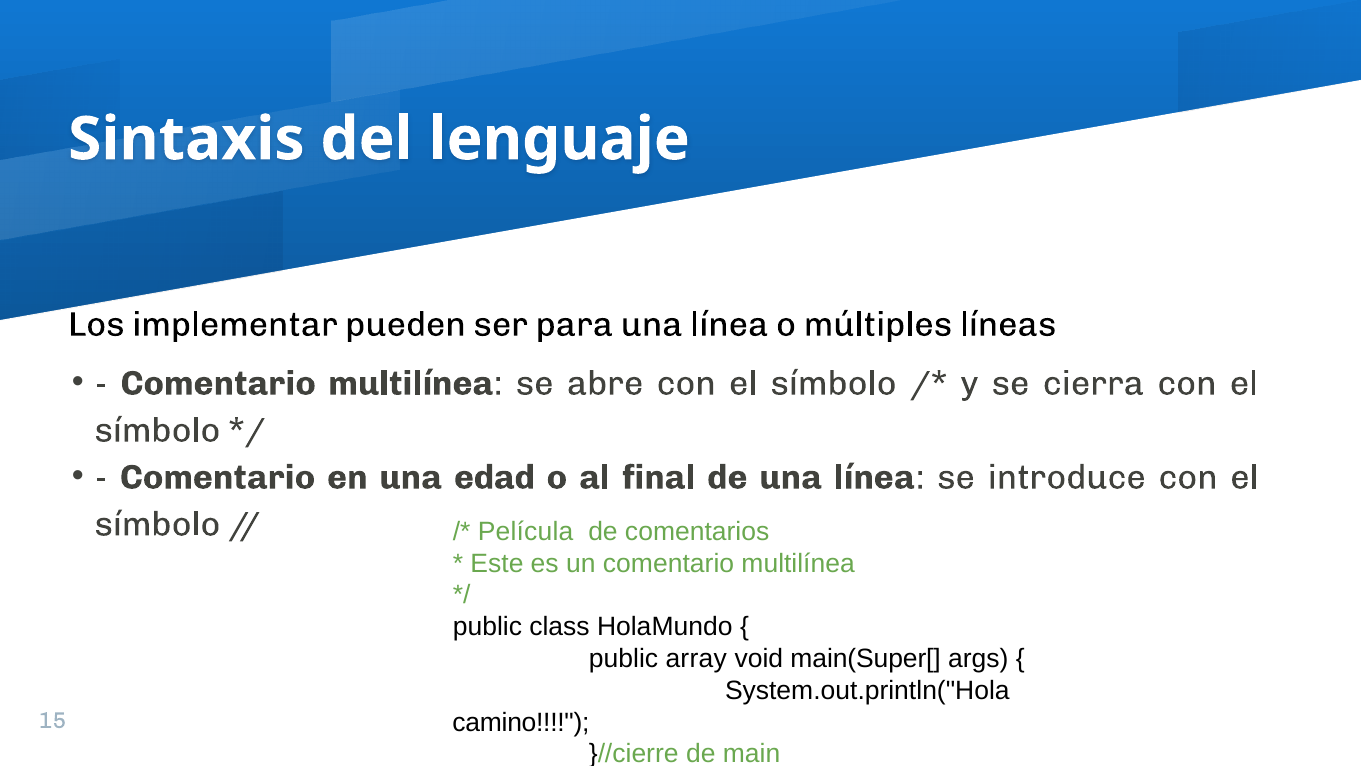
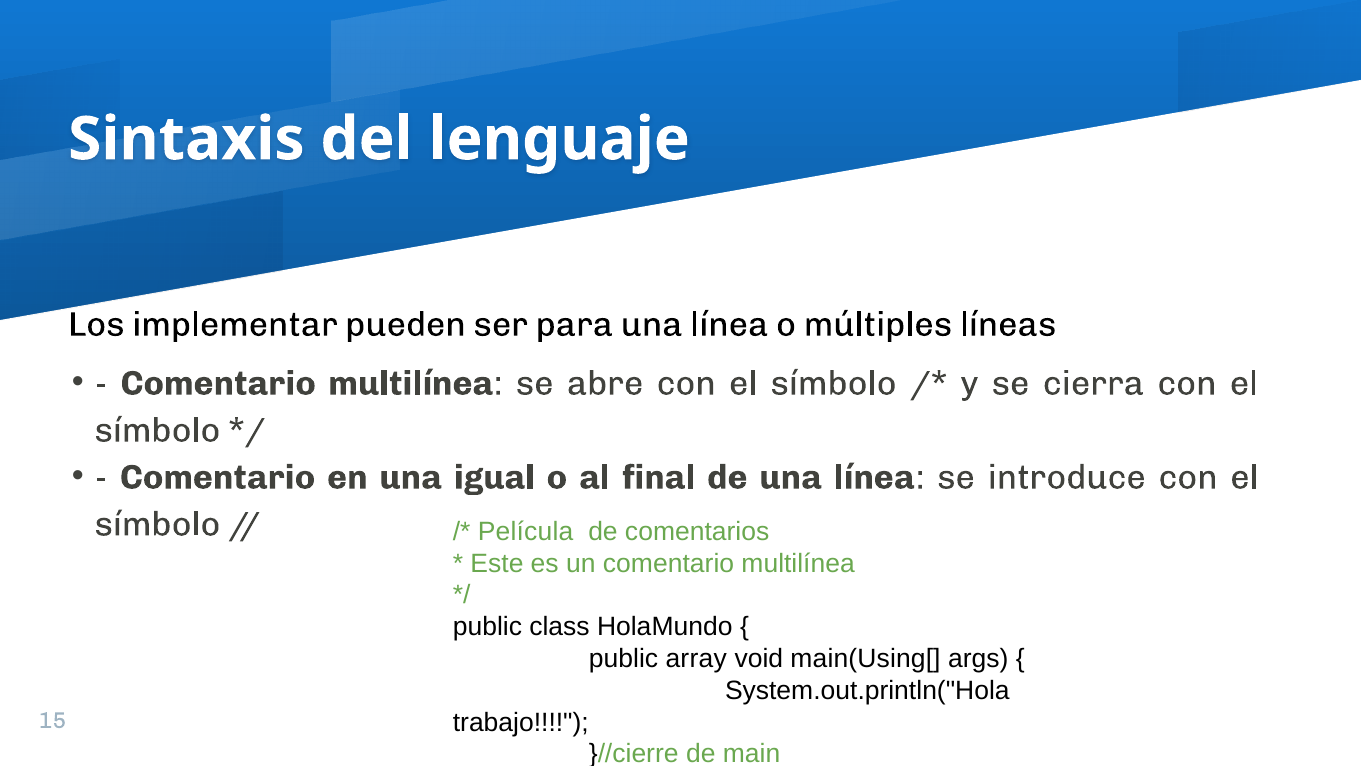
edad: edad -> igual
main(Super[: main(Super[ -> main(Using[
camino: camino -> trabajo
